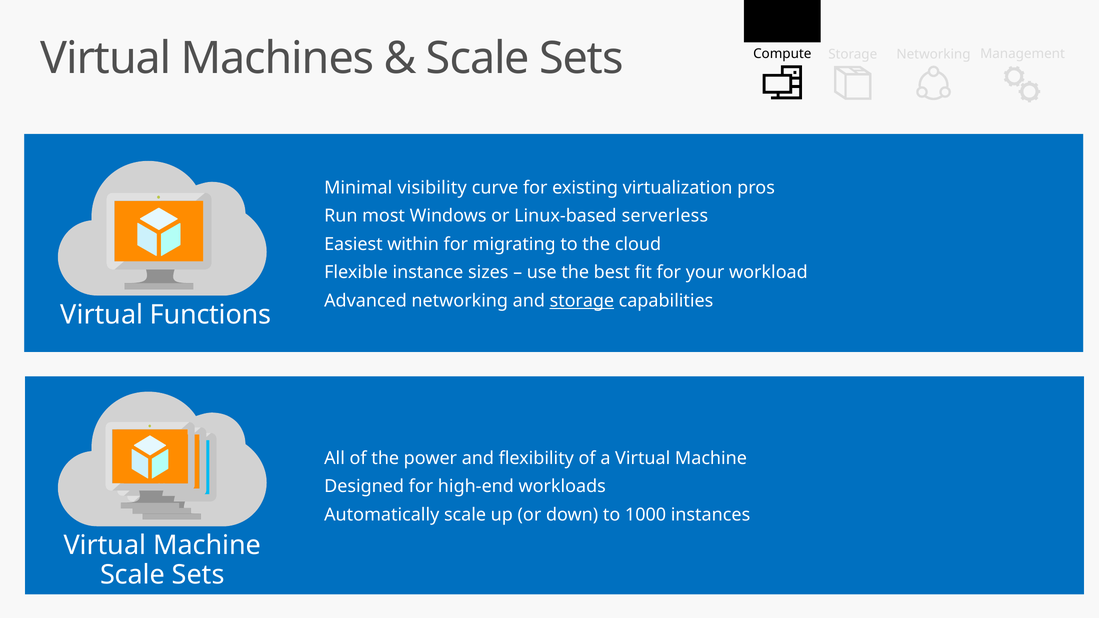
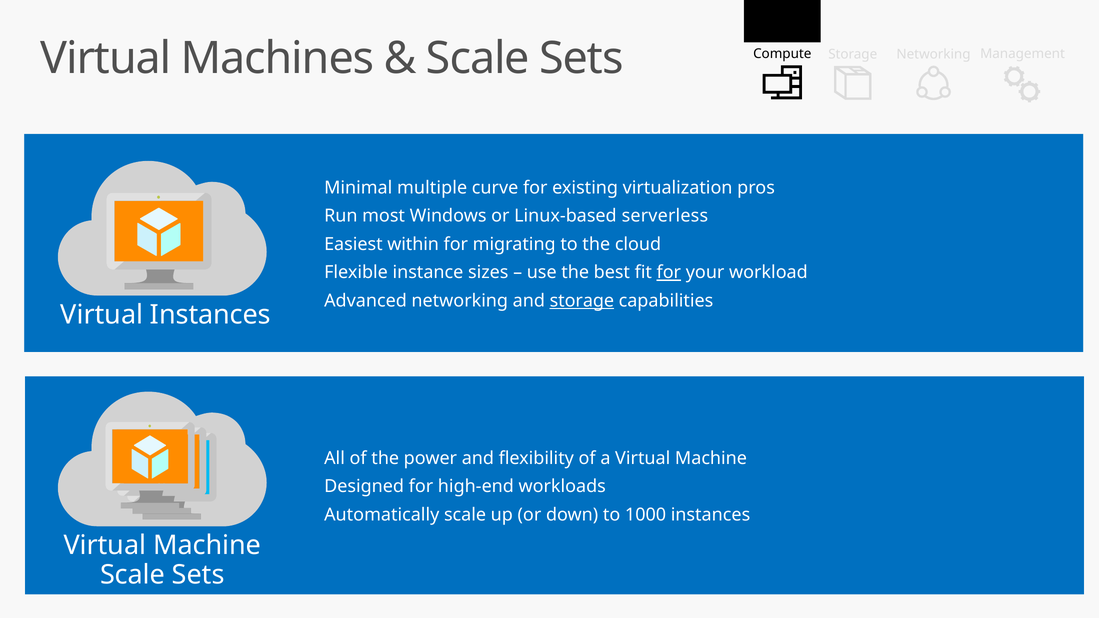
visibility: visibility -> multiple
for at (669, 273) underline: none -> present
Virtual Functions: Functions -> Instances
